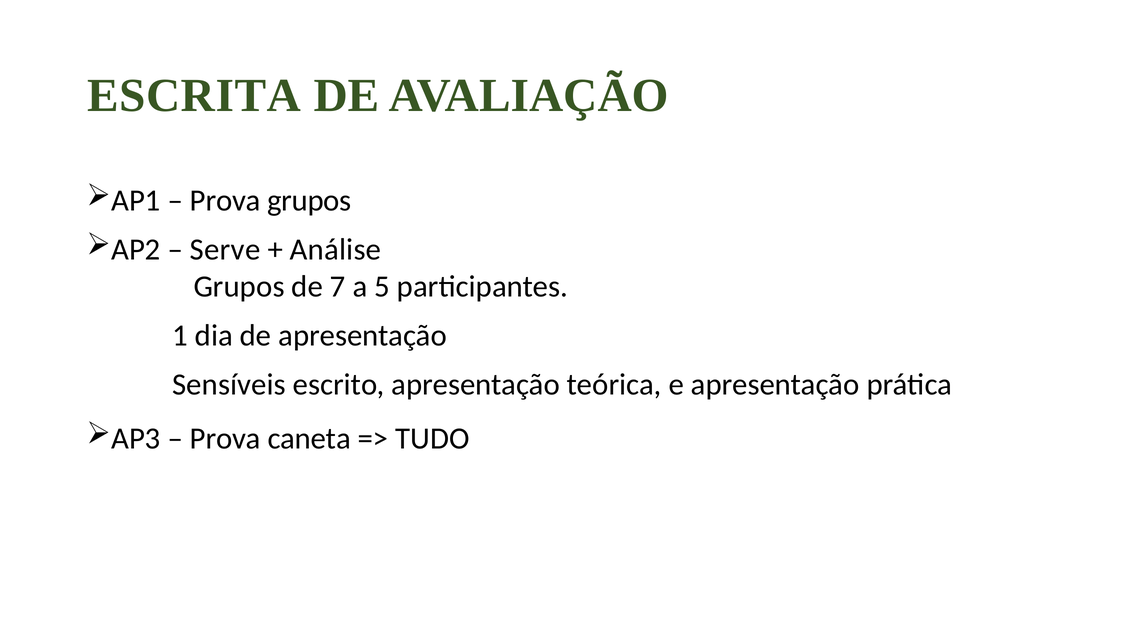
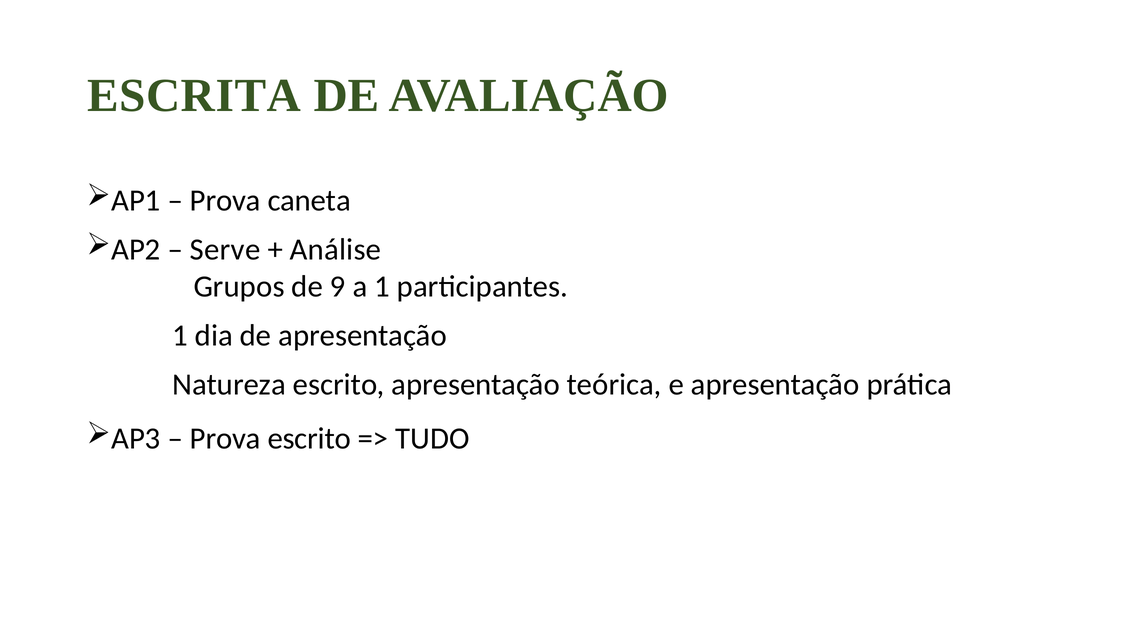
Prova grupos: grupos -> caneta
7: 7 -> 9
a 5: 5 -> 1
Sensíveis: Sensíveis -> Natureza
Prova caneta: caneta -> escrito
